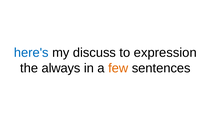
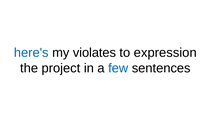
discuss: discuss -> violates
always: always -> project
few colour: orange -> blue
